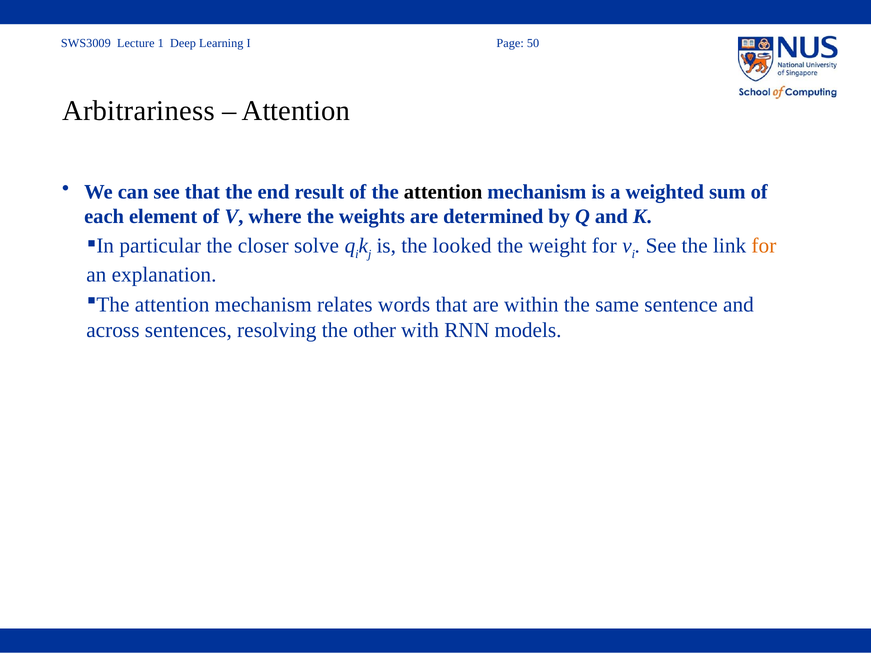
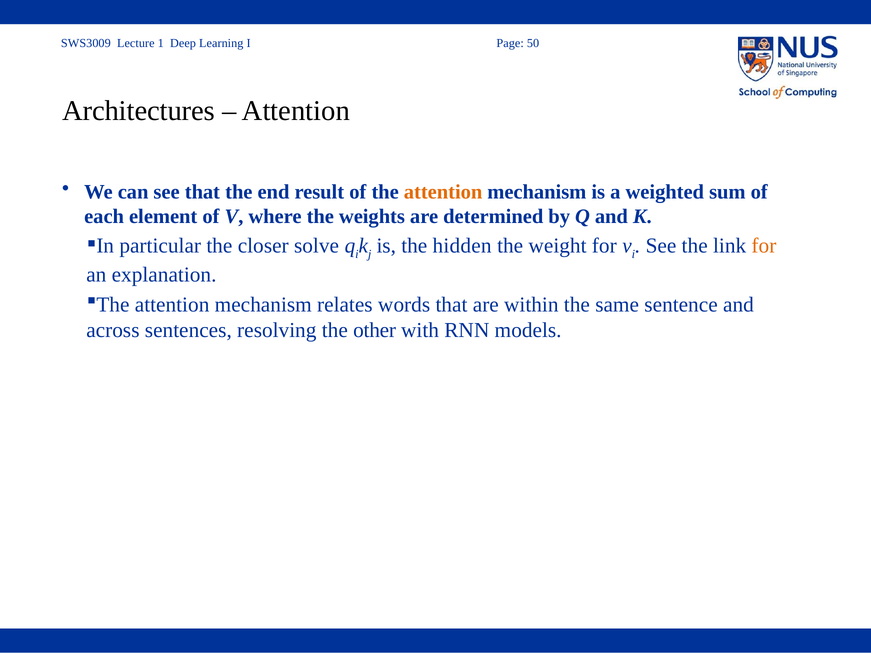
Arbitrariness: Arbitrariness -> Architectures
attention at (443, 192) colour: black -> orange
looked: looked -> hidden
